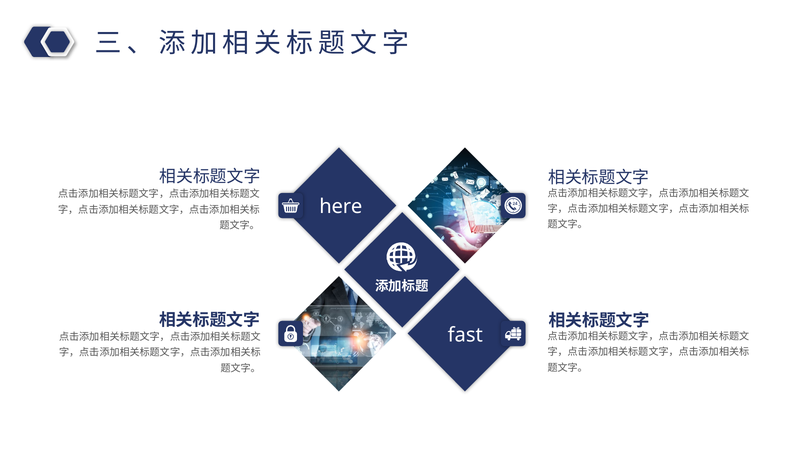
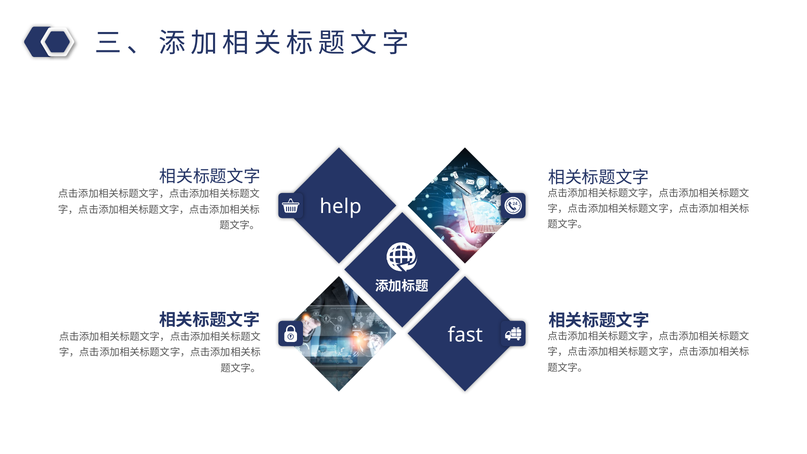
here: here -> help
